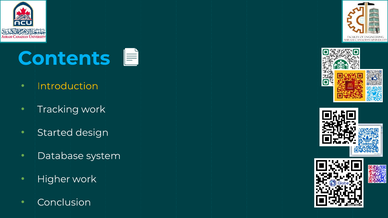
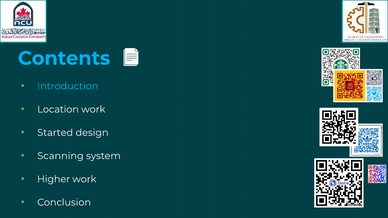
Introduction colour: yellow -> light blue
Tracking: Tracking -> Location
Database: Database -> Scanning
